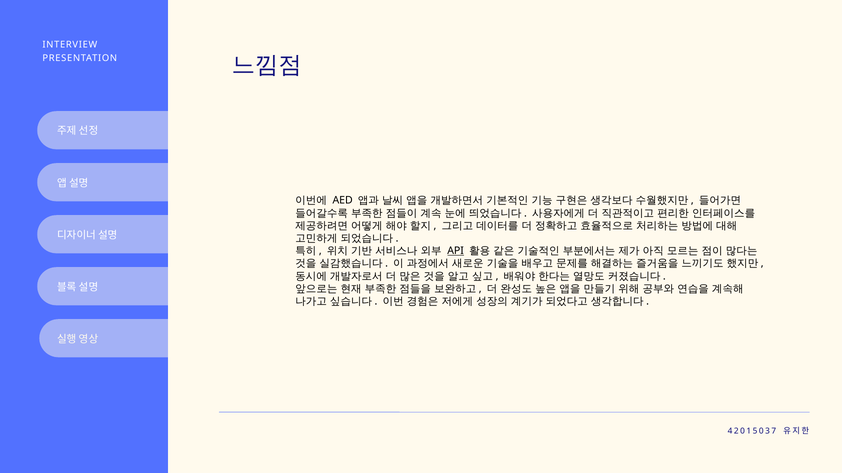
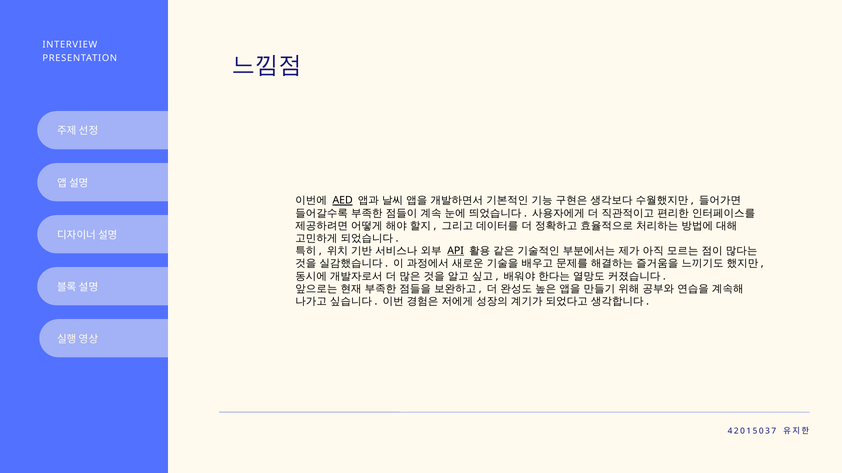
AED underline: none -> present
